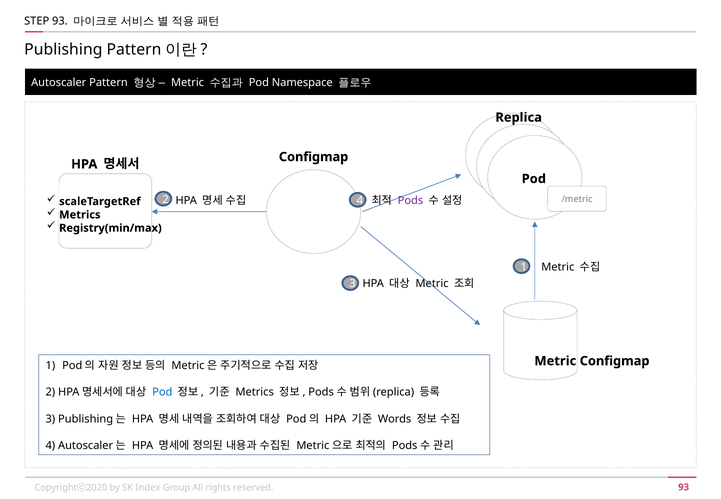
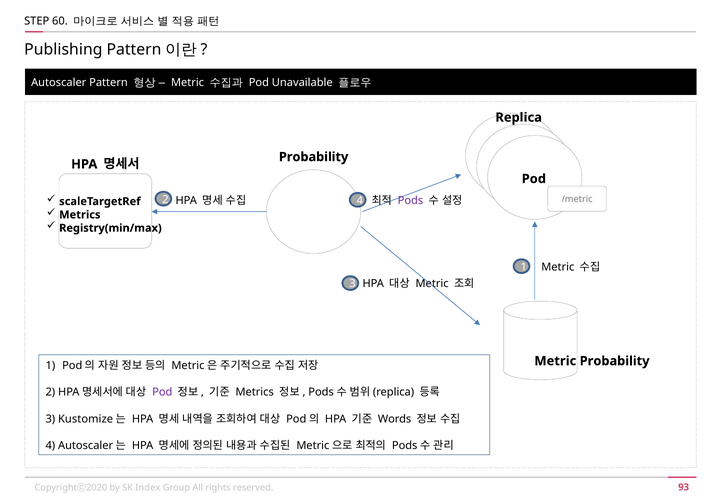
STEP 93: 93 -> 60
Namespace: Namespace -> Unavailable
Configmap at (314, 157): Configmap -> Probability
Metric Configmap: Configmap -> Probability
Pod at (162, 392) colour: blue -> purple
3 Publishing: Publishing -> Kustomize
